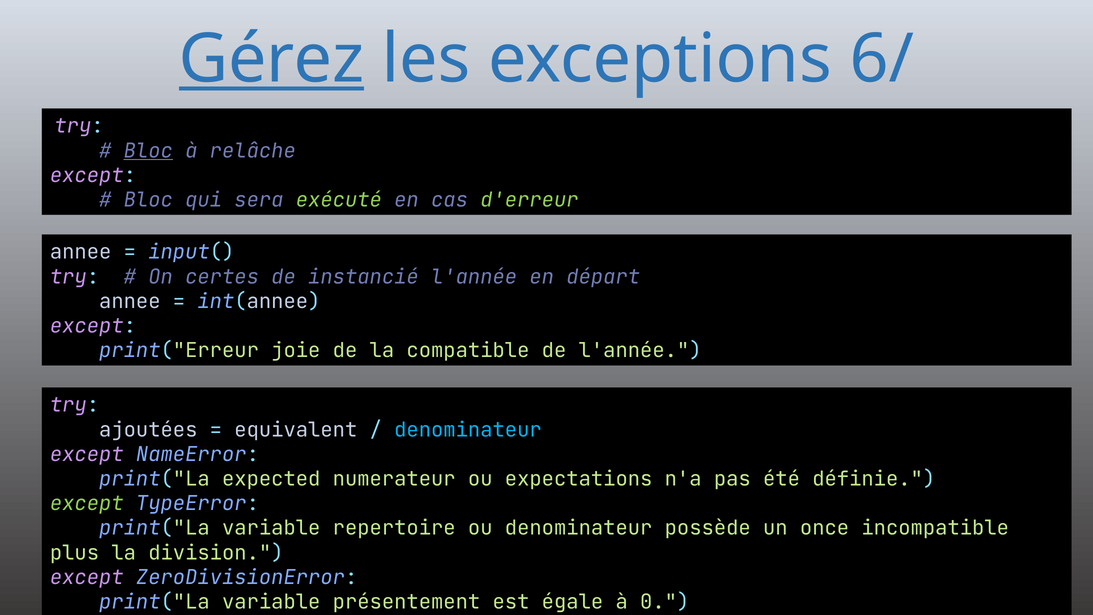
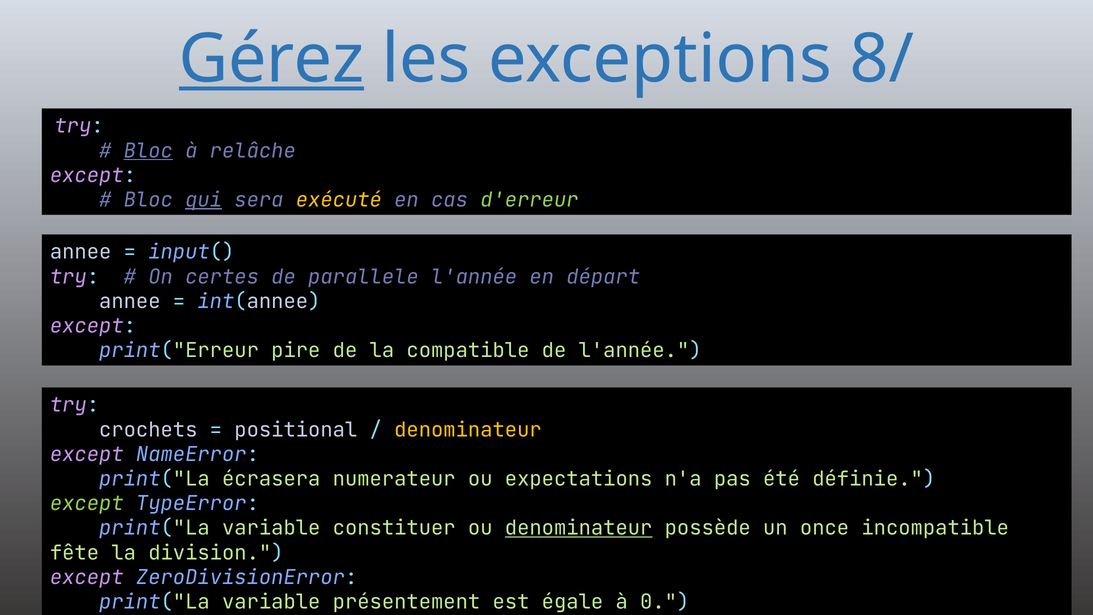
6/: 6/ -> 8/
qui underline: none -> present
exécuté colour: light green -> yellow
instancié: instancié -> parallele
joie: joie -> pire
ajoutées: ajoutées -> crochets
equivalent: equivalent -> positional
denominateur at (468, 430) colour: light blue -> yellow
expected: expected -> écrasera
repertoire: repertoire -> constituer
denominateur at (579, 528) underline: none -> present
plus: plus -> fête
